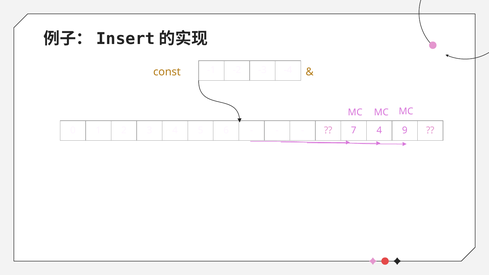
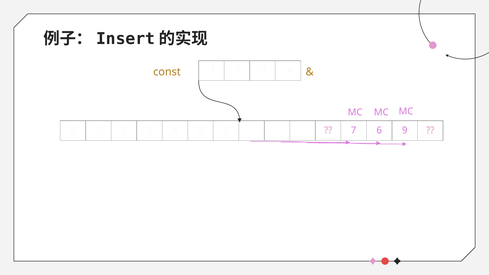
7 4: 4 -> 6
